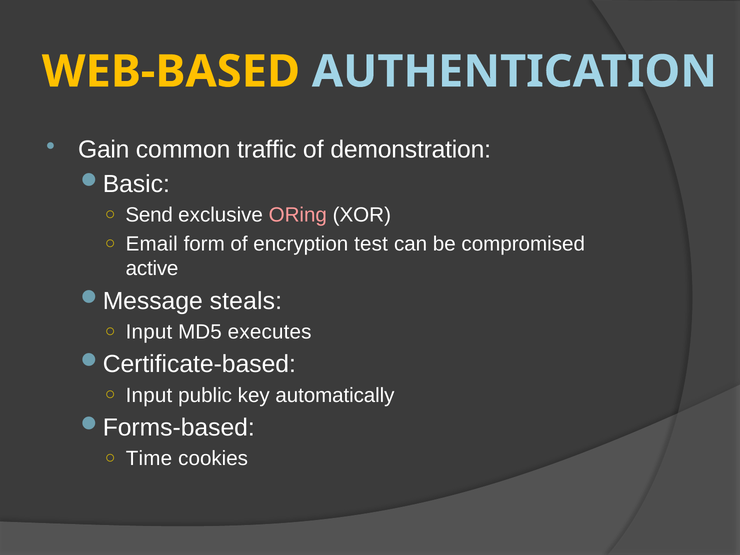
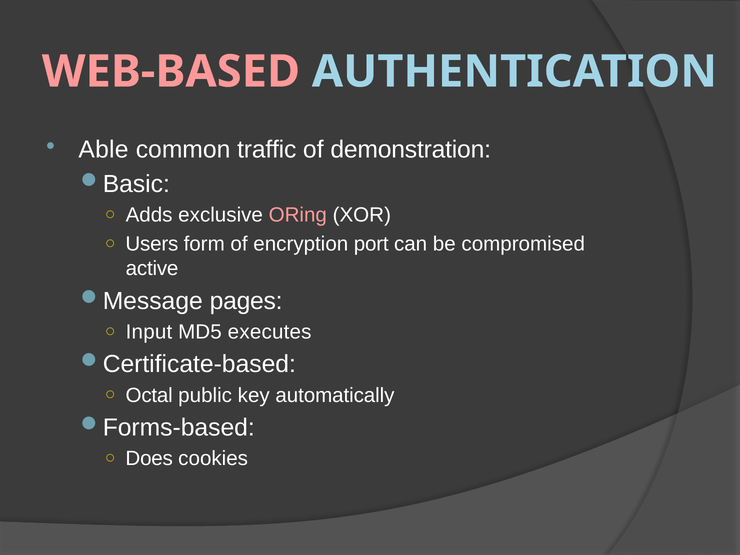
WEB-BASED colour: yellow -> pink
Gain: Gain -> Able
Send: Send -> Adds
Email: Email -> Users
test: test -> port
steals: steals -> pages
Input at (149, 395): Input -> Octal
Time: Time -> Does
